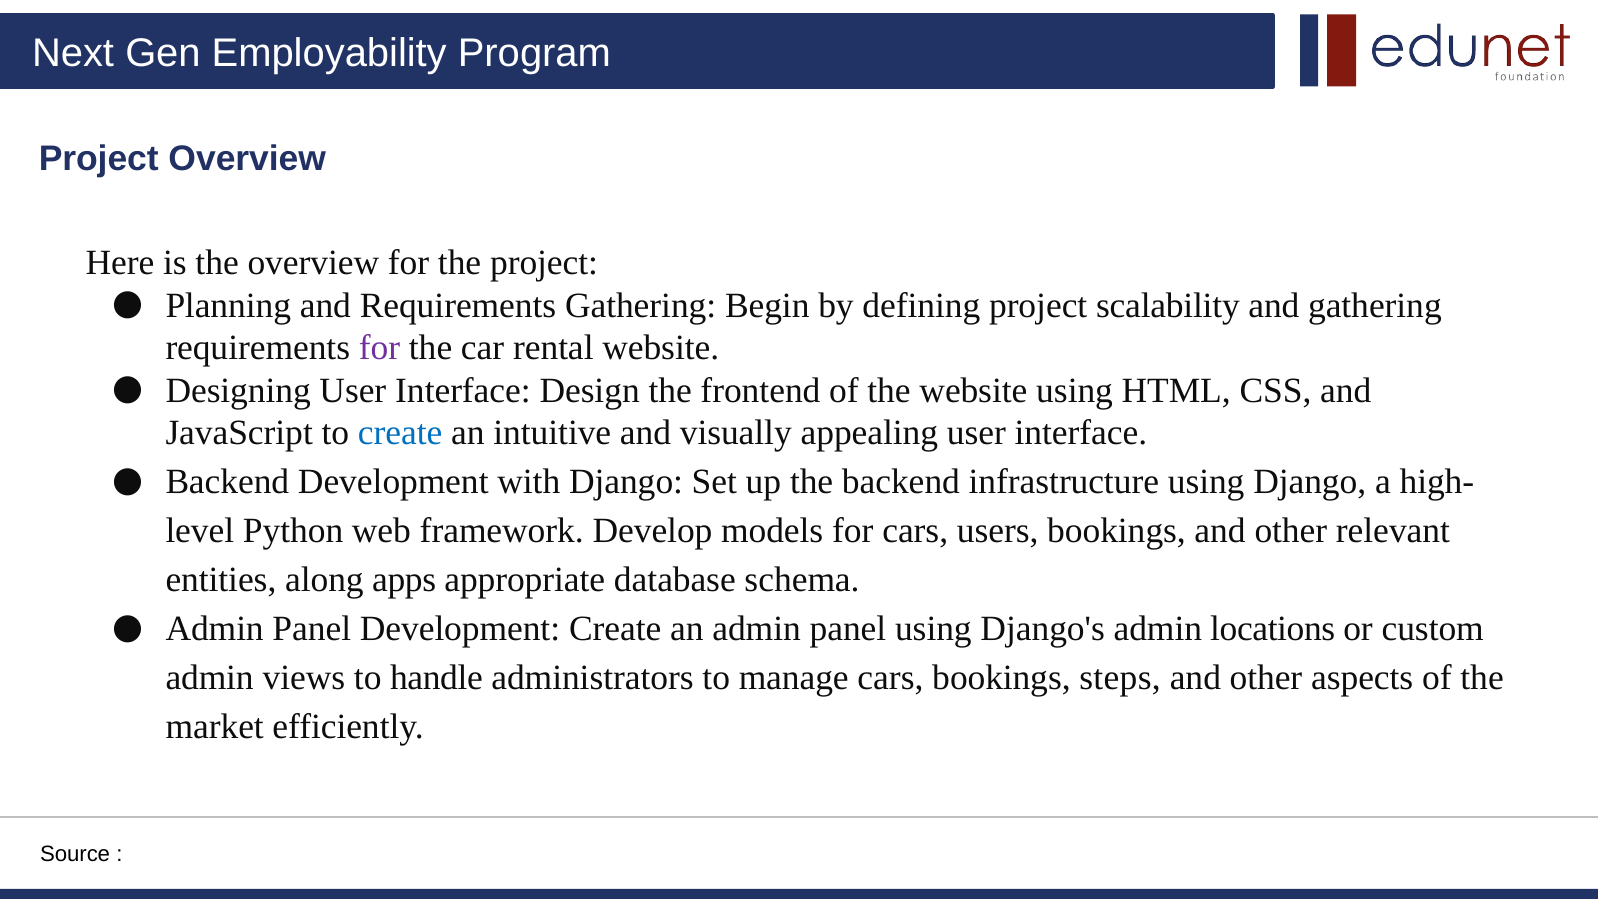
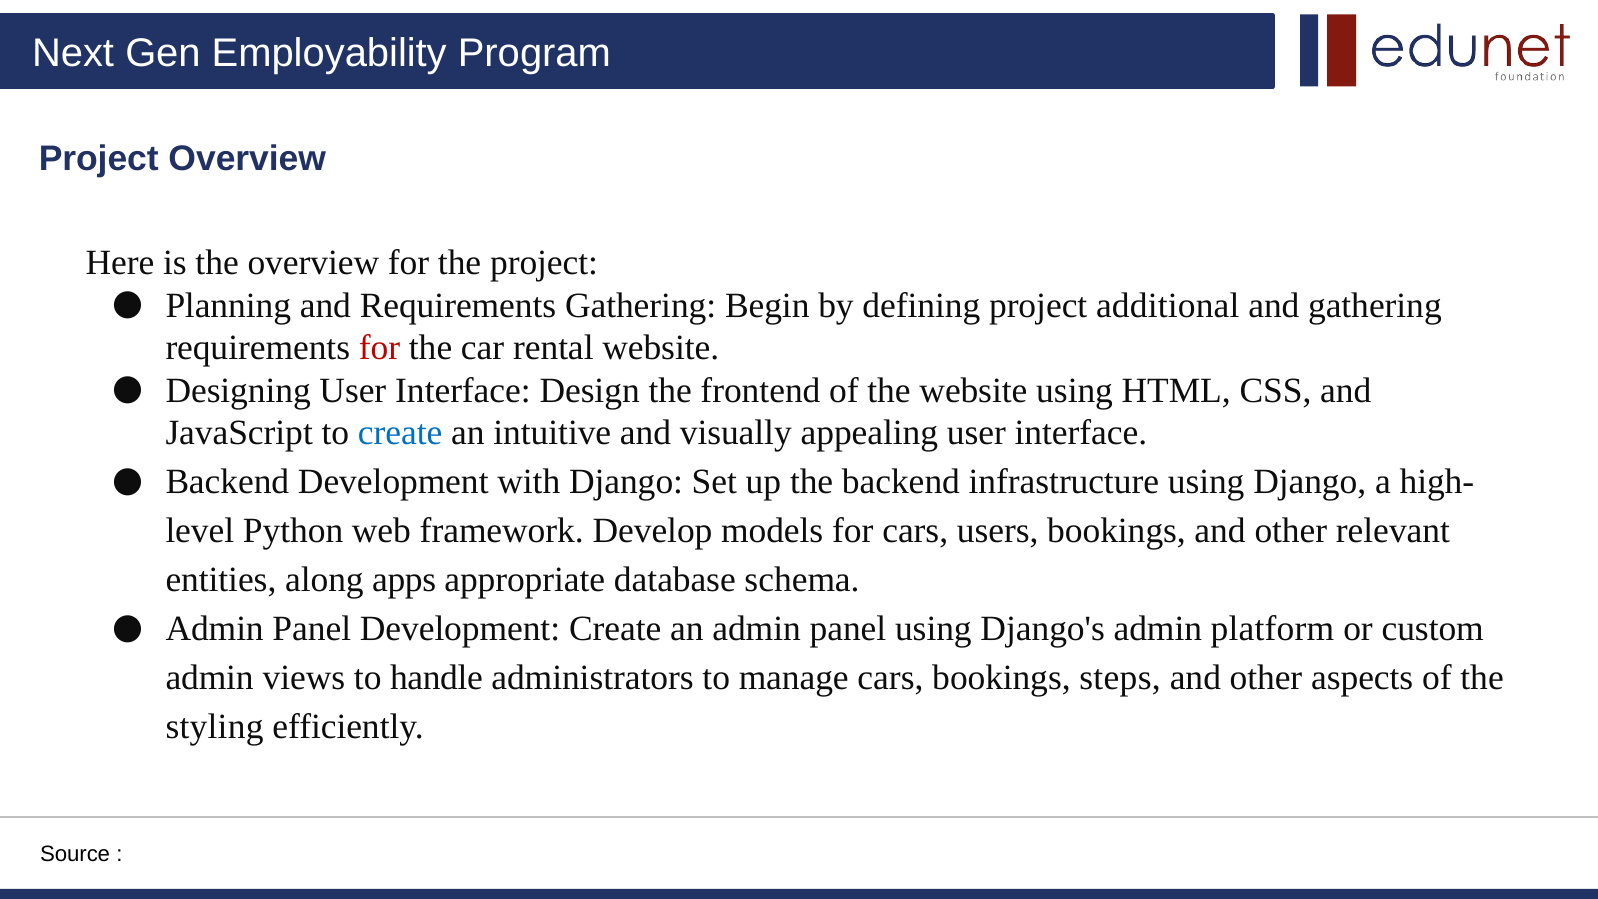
scalability: scalability -> additional
for at (380, 348) colour: purple -> red
locations: locations -> platform
market: market -> styling
